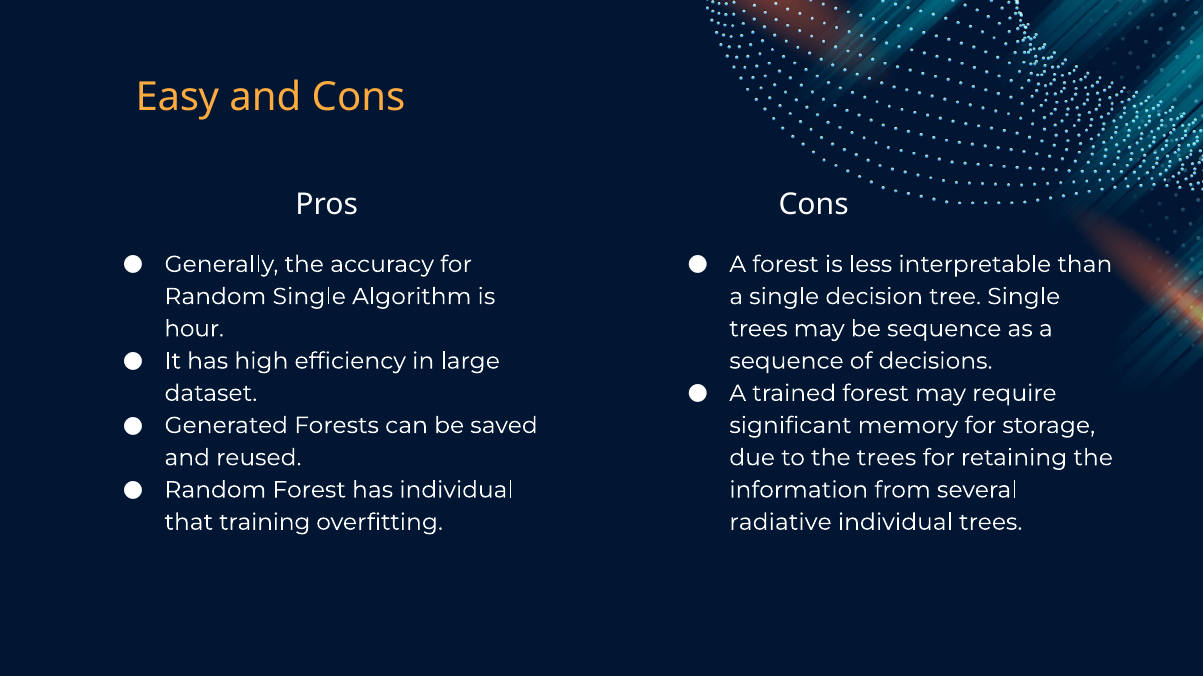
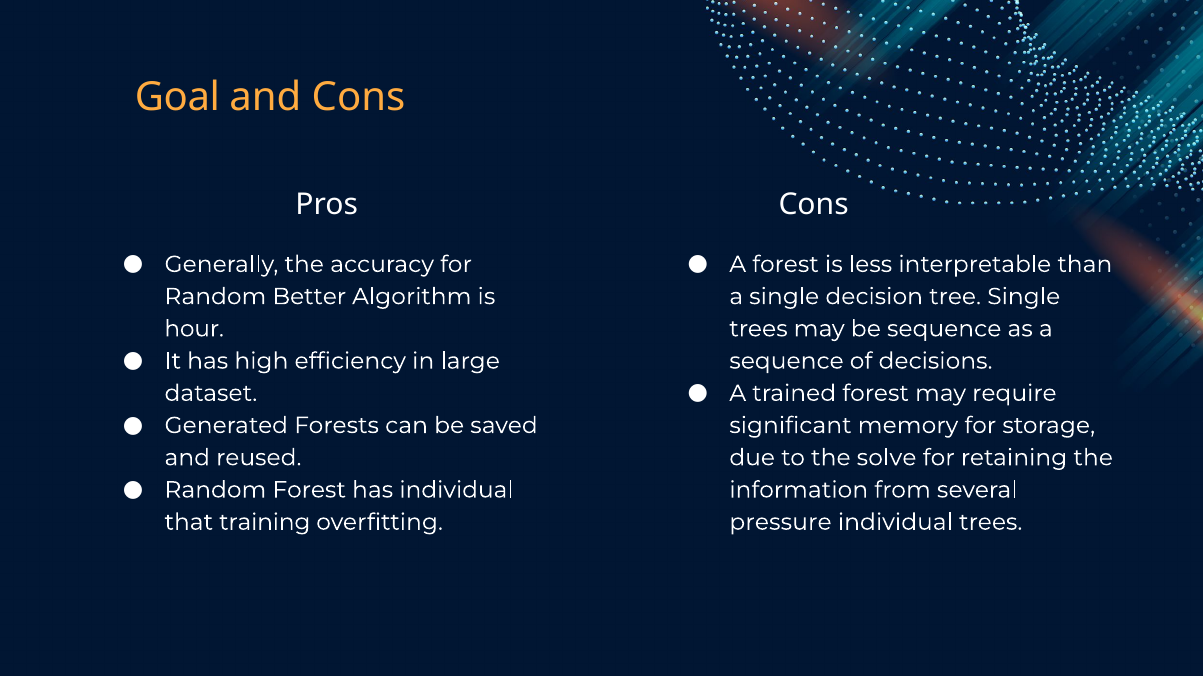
Easy: Easy -> Goal
Random Single: Single -> Better
the trees: trees -> solve
radiative: radiative -> pressure
